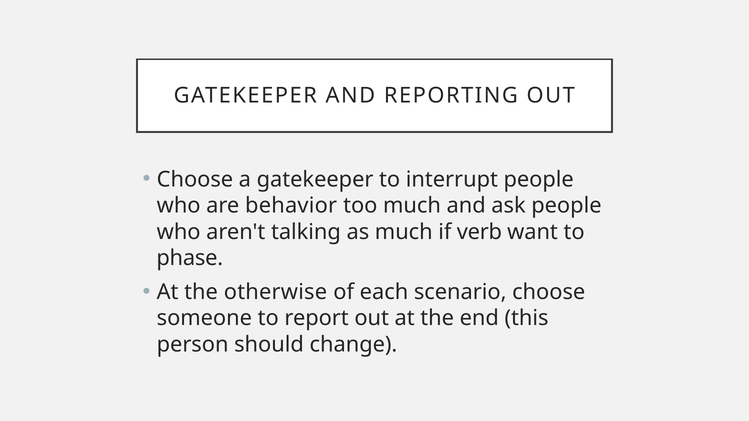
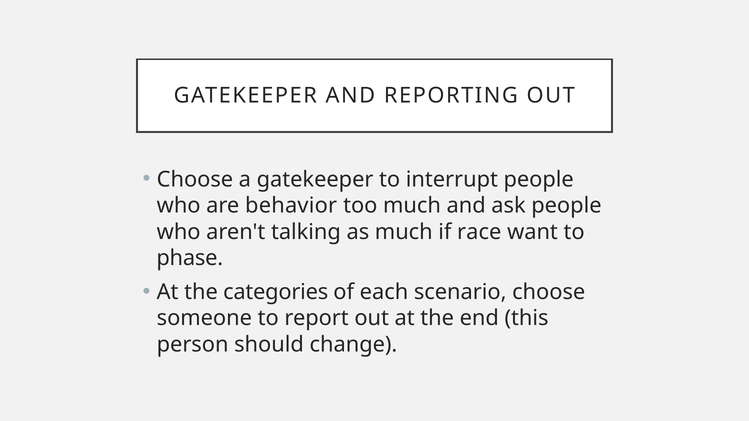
verb: verb -> race
otherwise: otherwise -> categories
